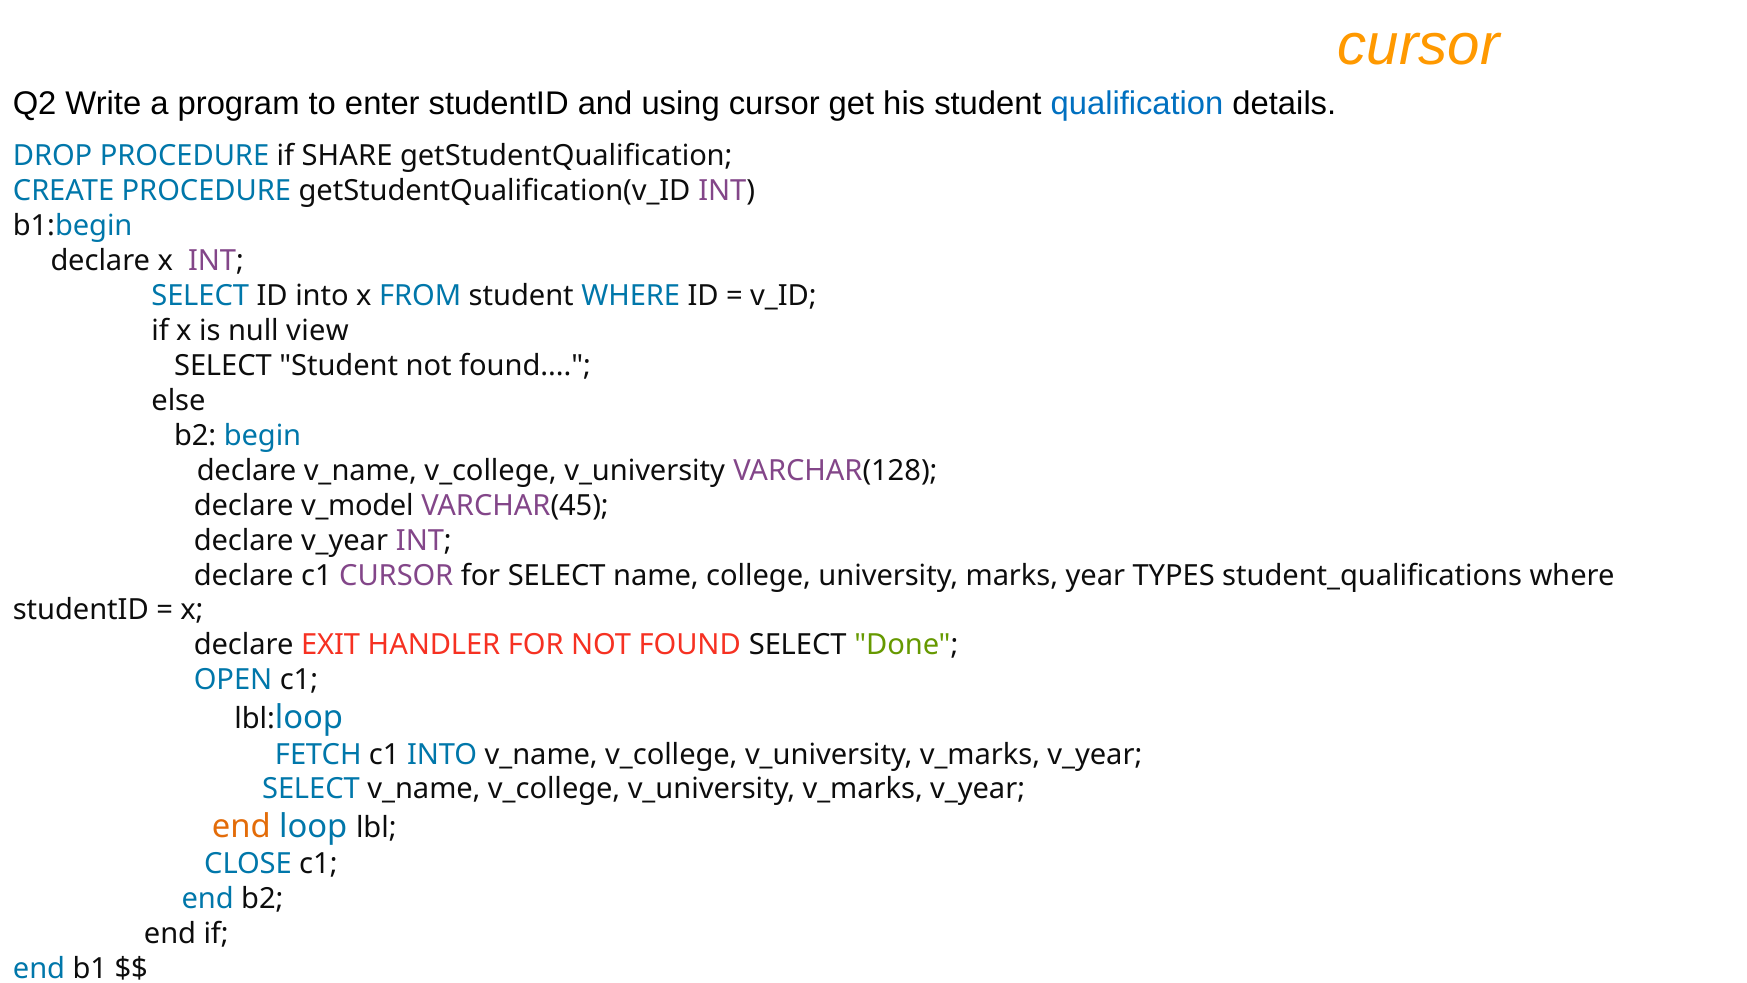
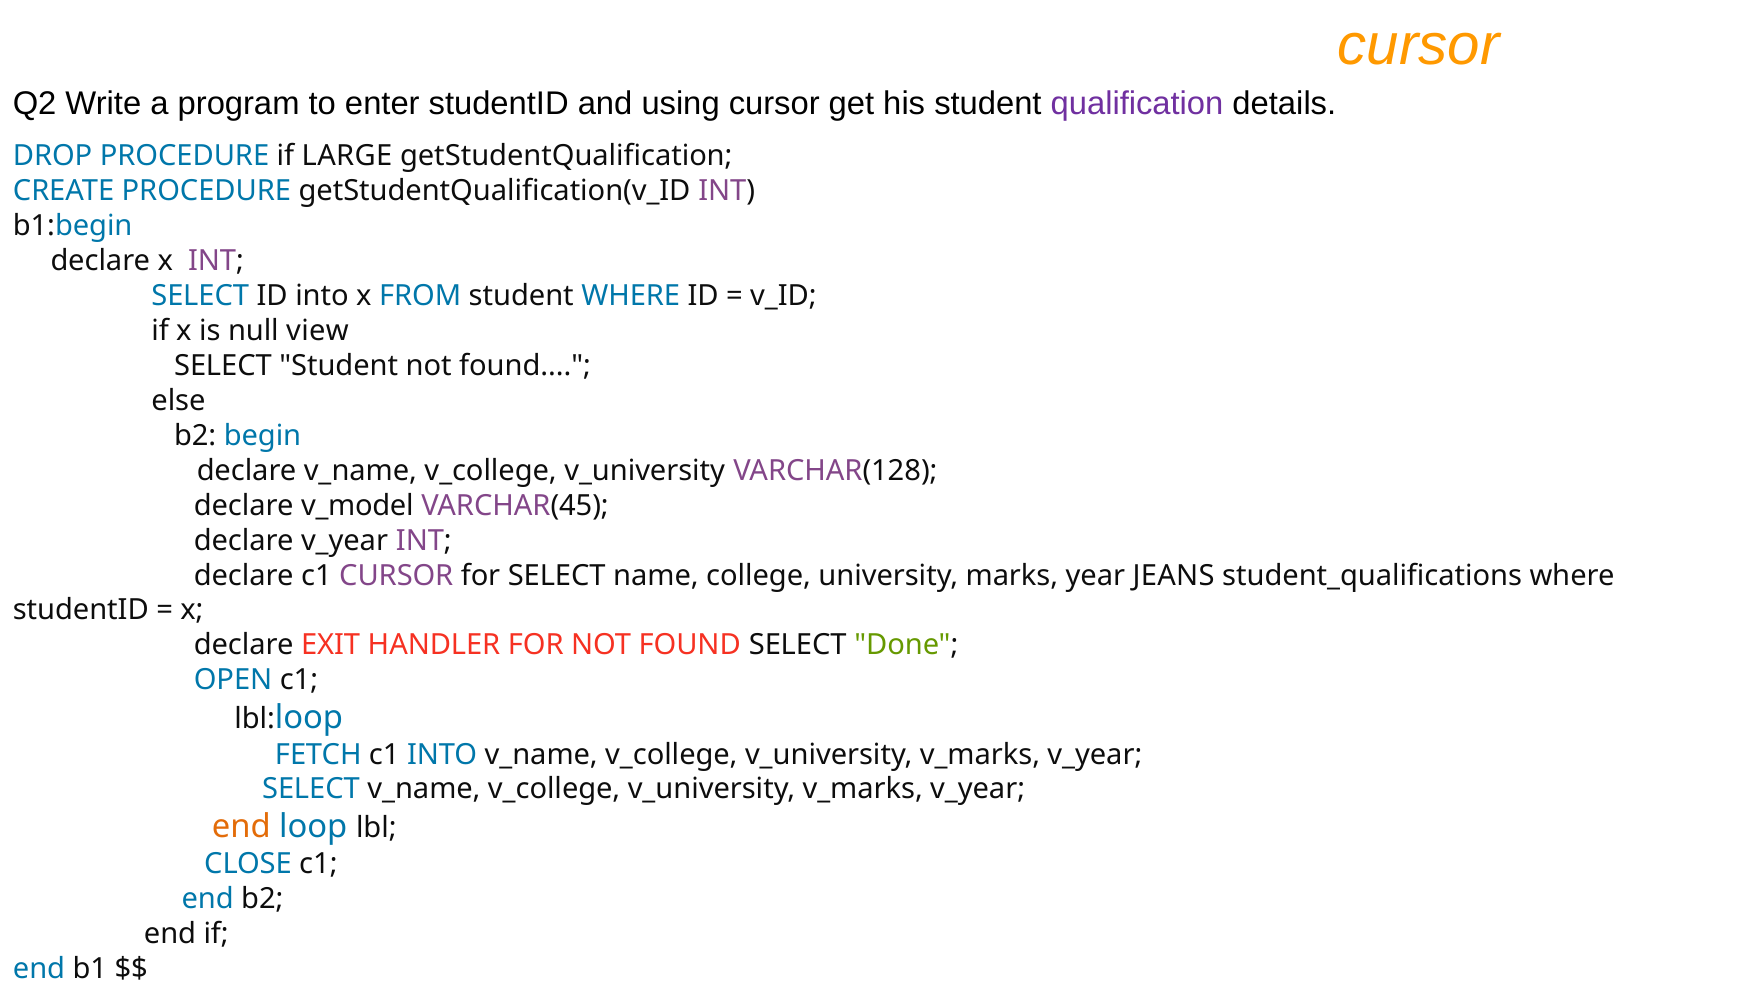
qualification colour: blue -> purple
SHARE: SHARE -> LARGE
TYPES: TYPES -> JEANS
